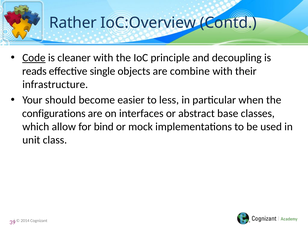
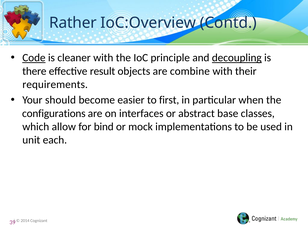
decoupling underline: none -> present
reads: reads -> there
single: single -> result
infrastructure: infrastructure -> requirements
less: less -> first
class: class -> each
